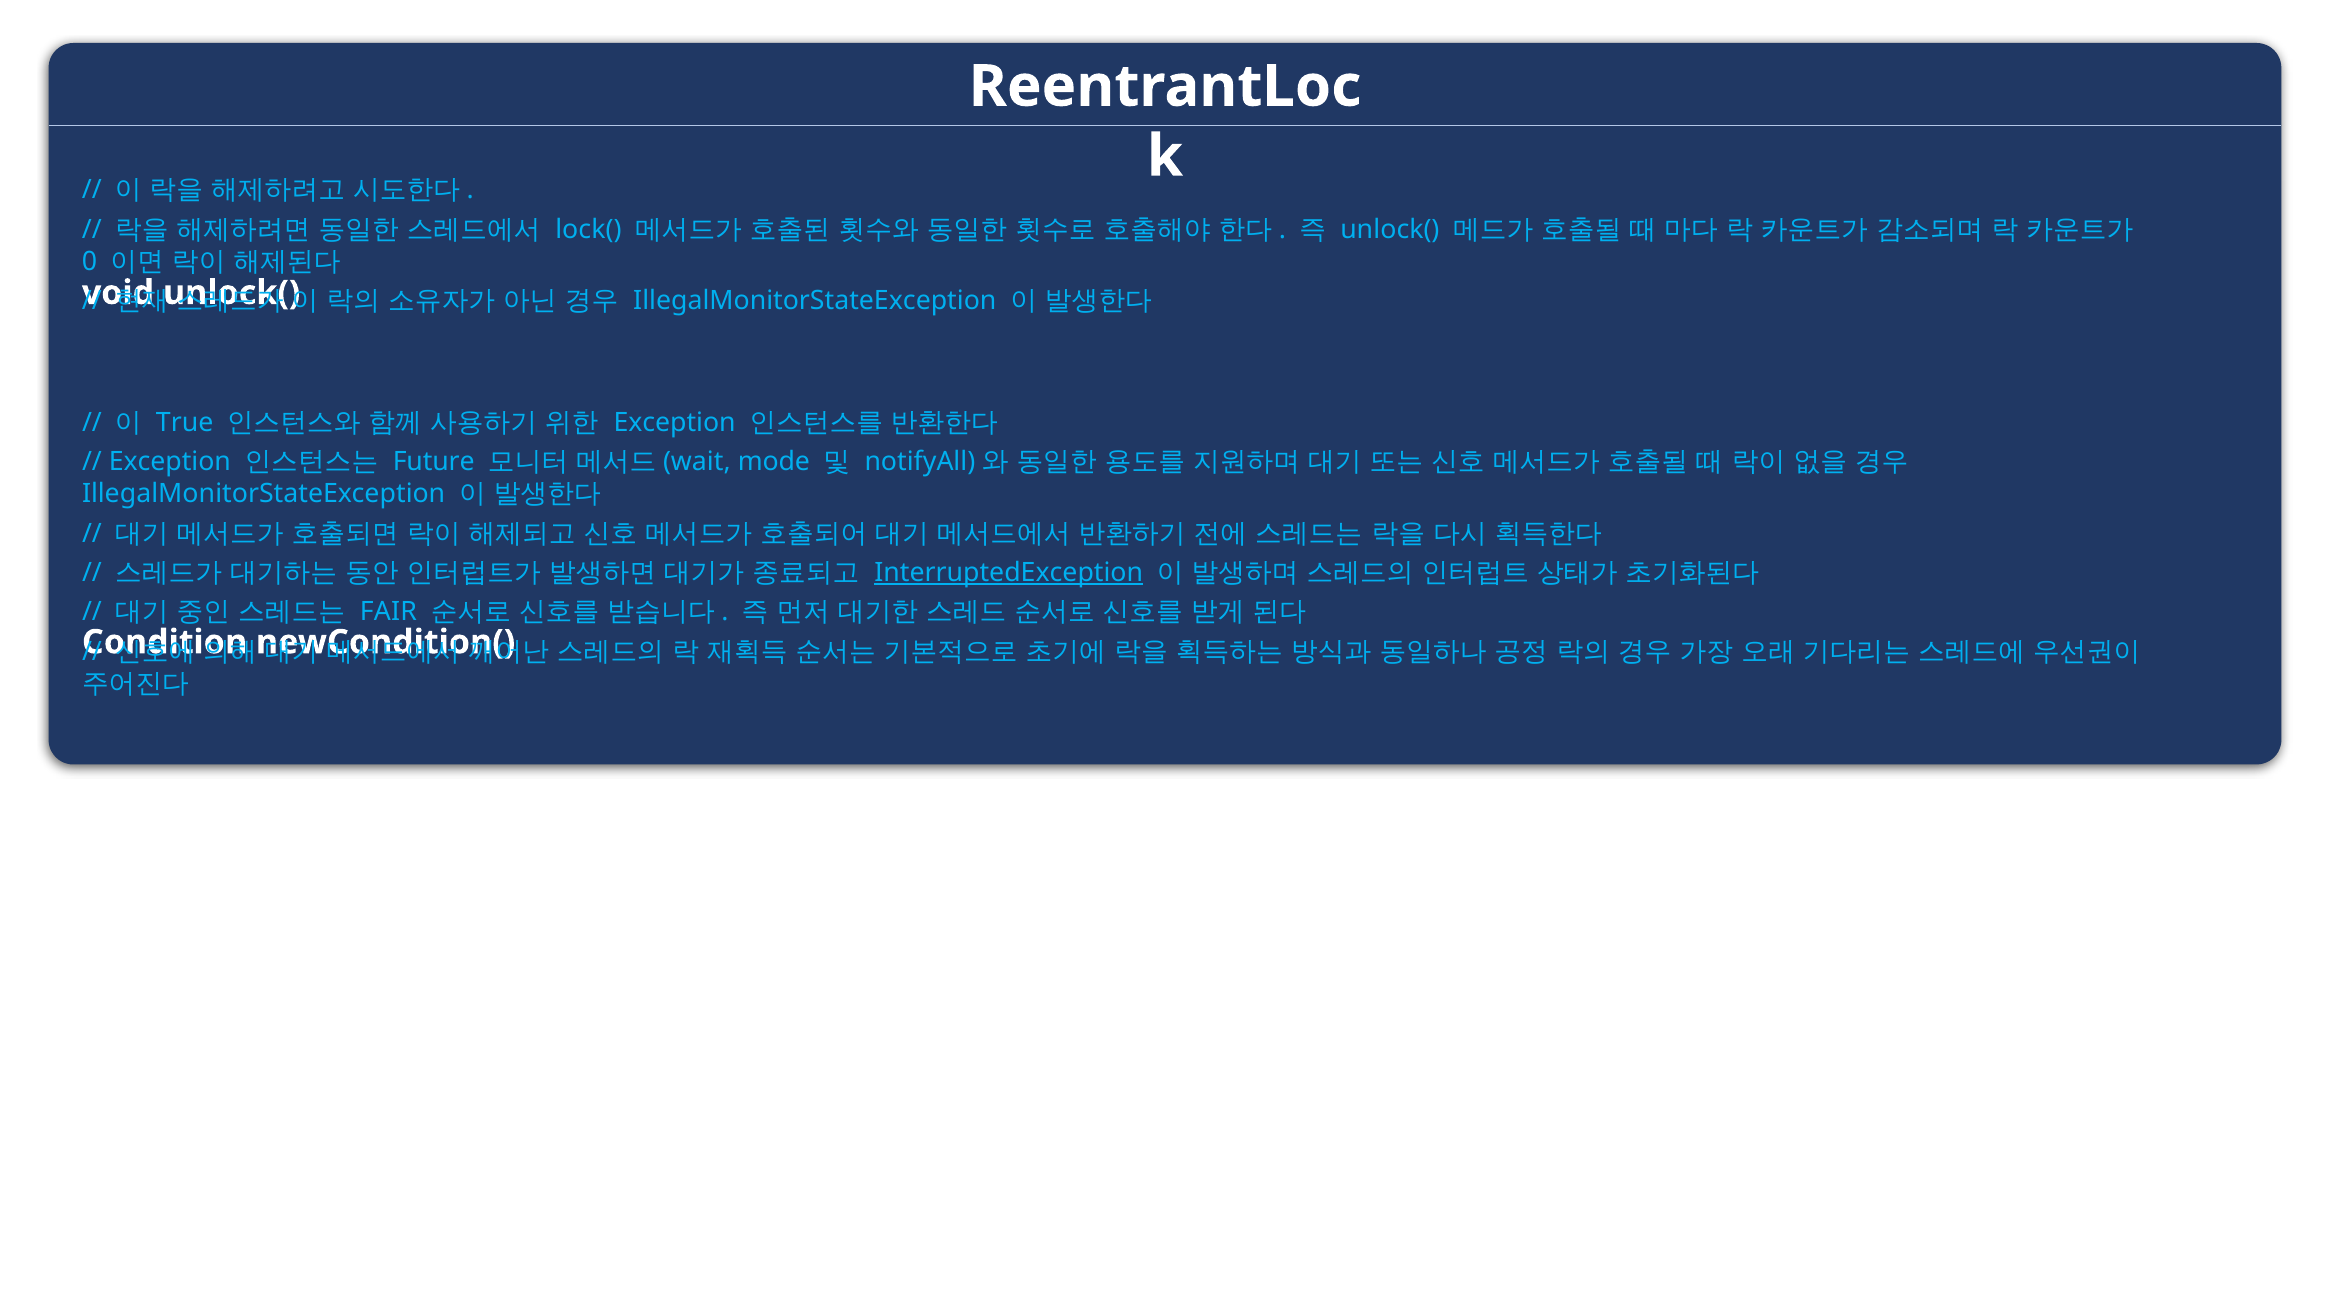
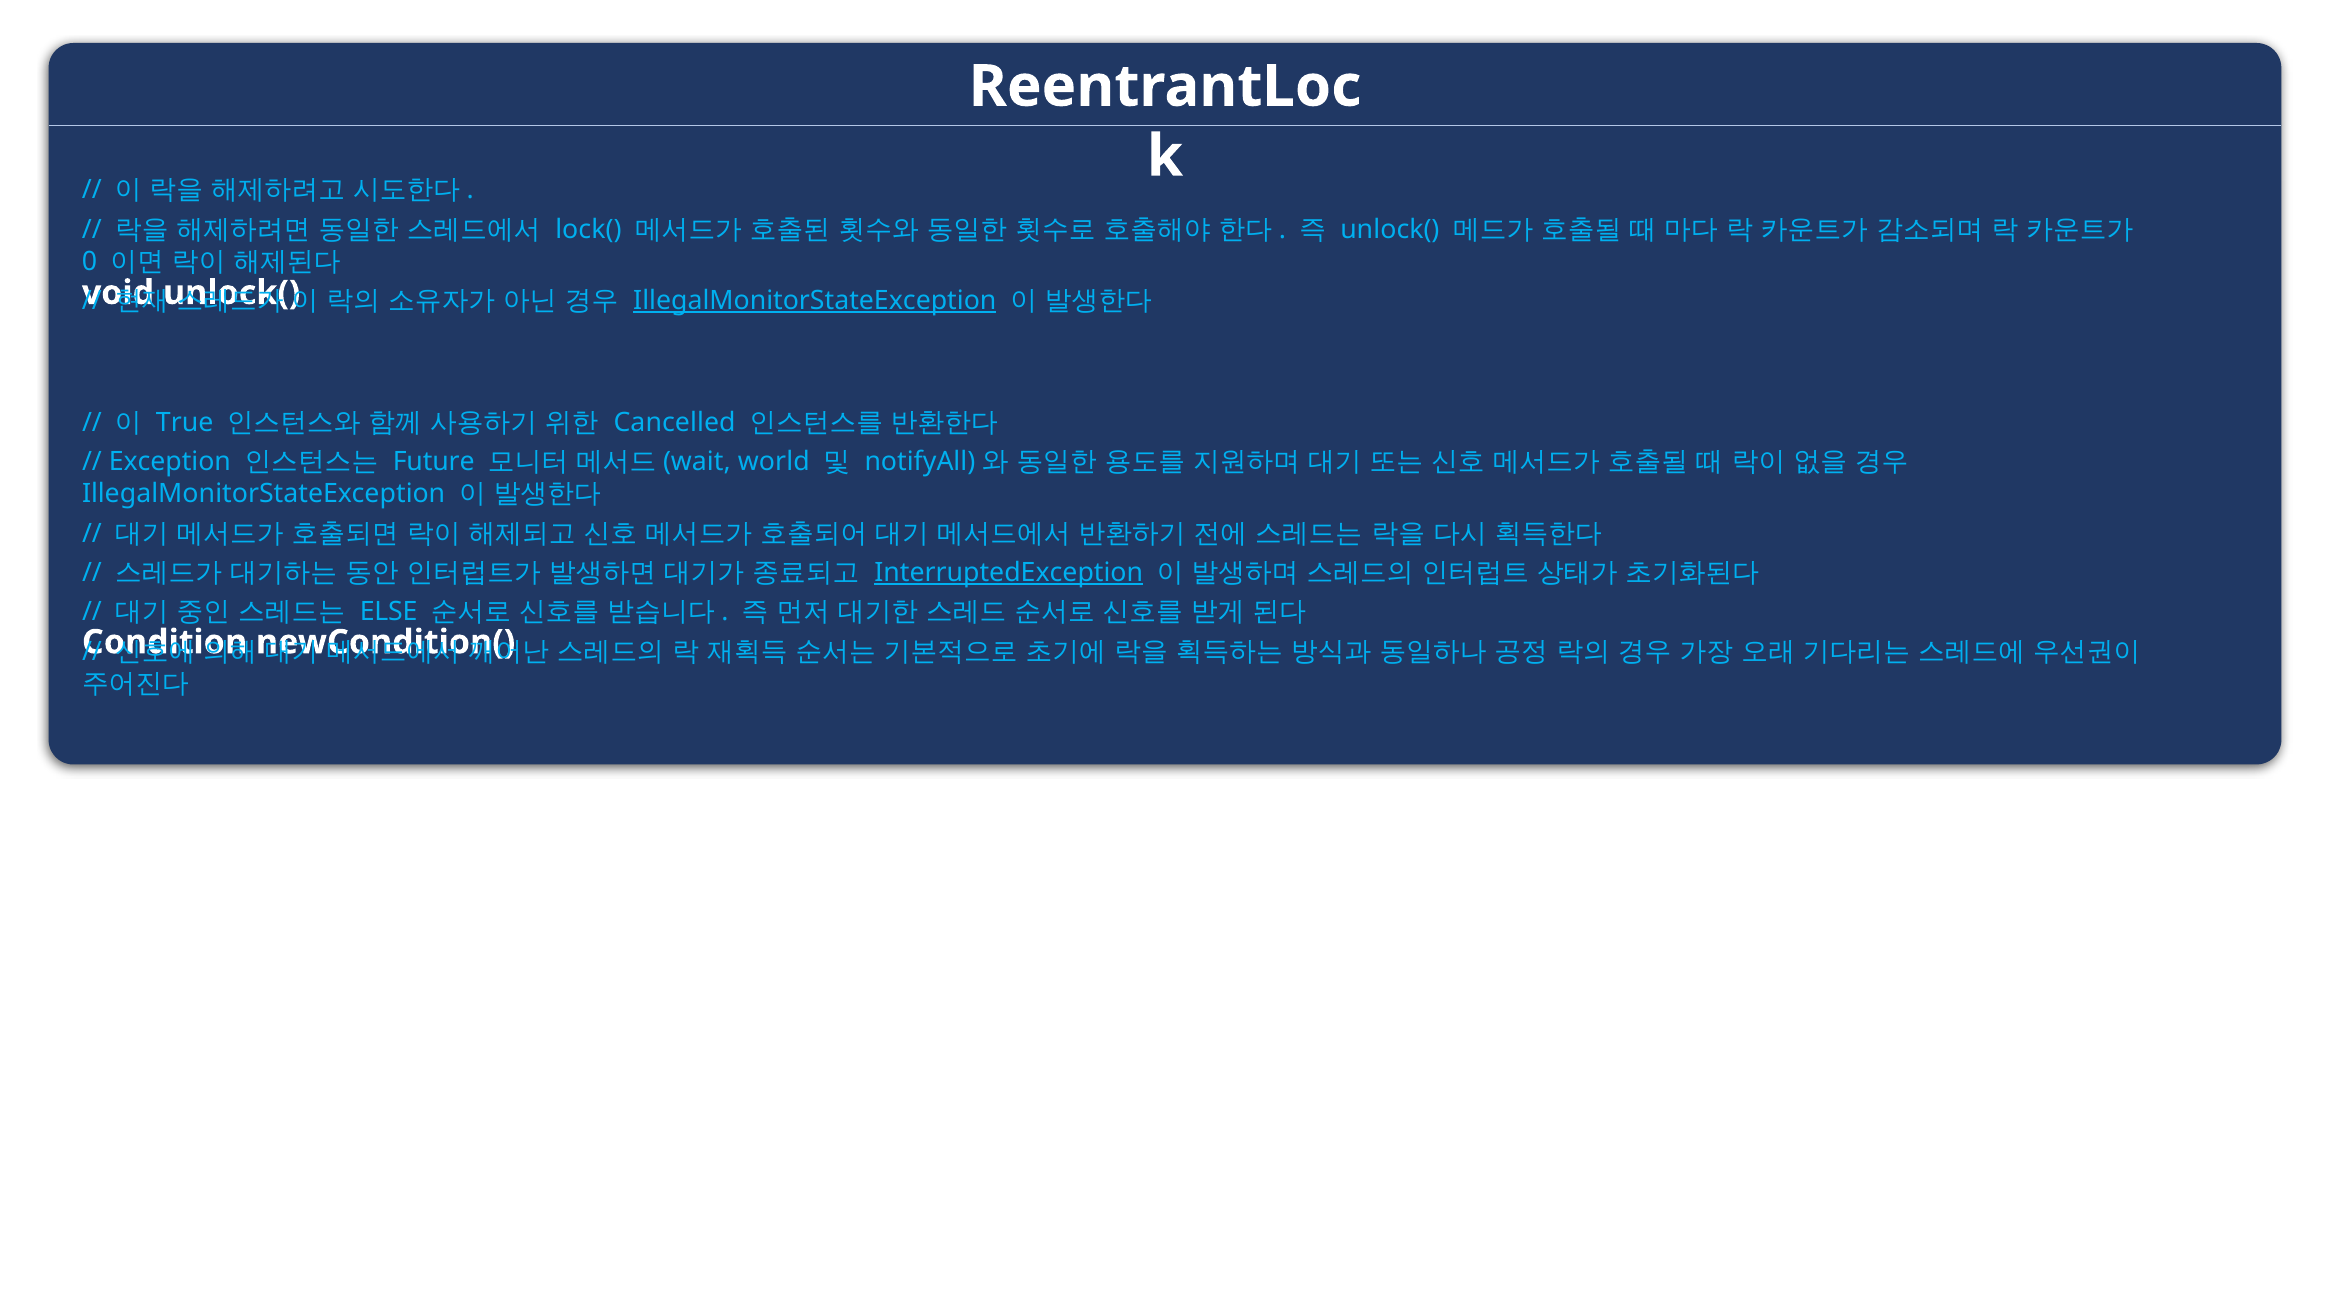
IllegalMonitorStateException at (815, 301) underline: none -> present
Exception at (675, 423): Exception -> Cancelled
mode: mode -> world
FAIR: FAIR -> ELSE
